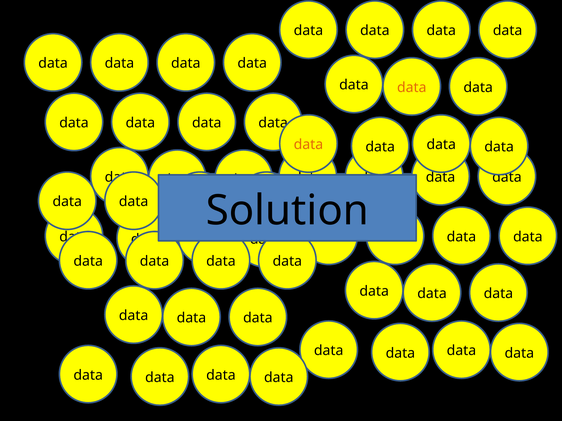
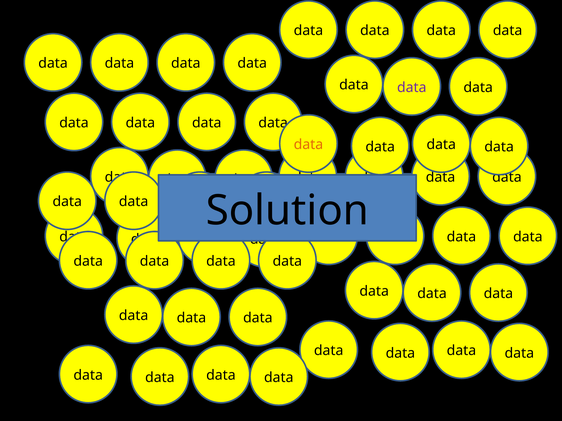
data at (412, 87) colour: orange -> purple
